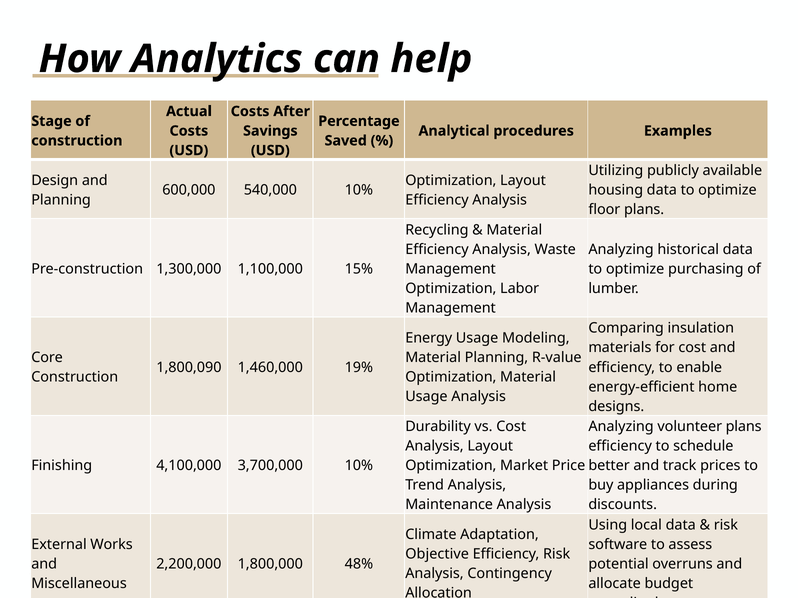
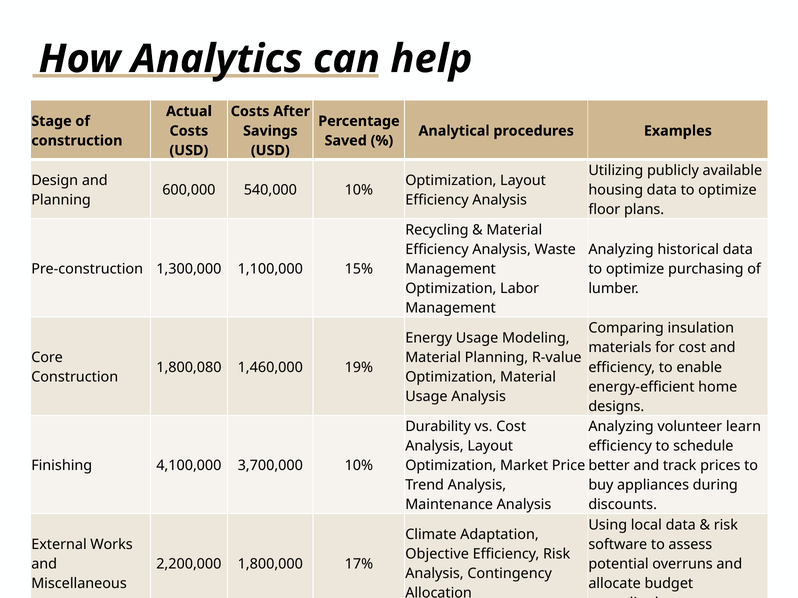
1,800,090: 1,800,090 -> 1,800,080
volunteer plans: plans -> learn
48%: 48% -> 17%
